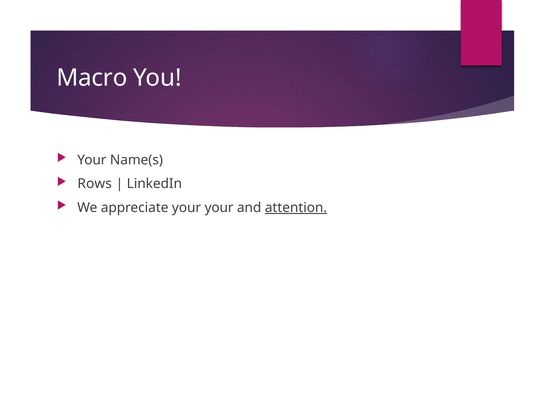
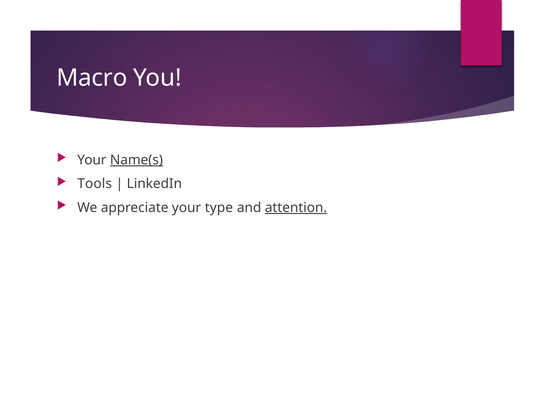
Name(s underline: none -> present
Rows: Rows -> Tools
your your: your -> type
